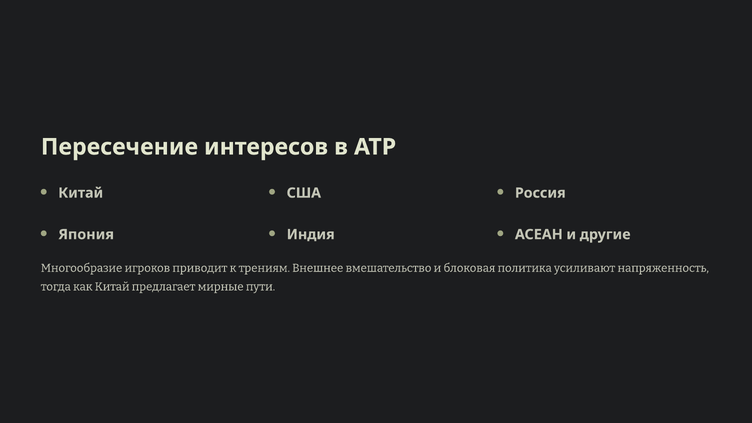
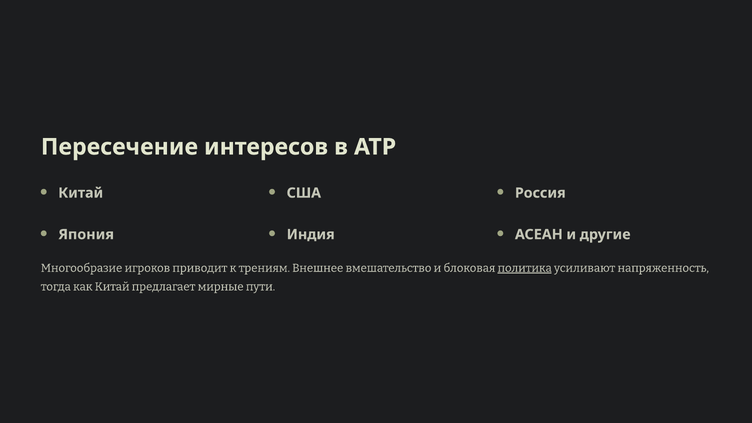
политика underline: none -> present
